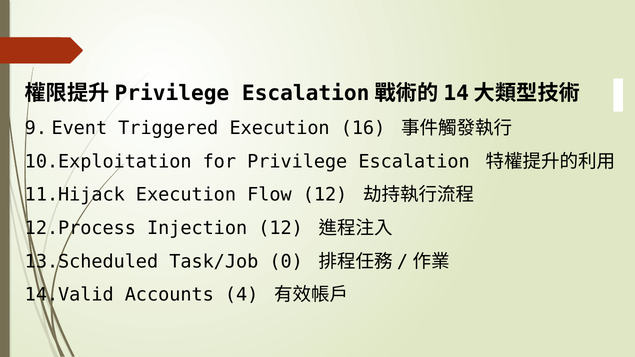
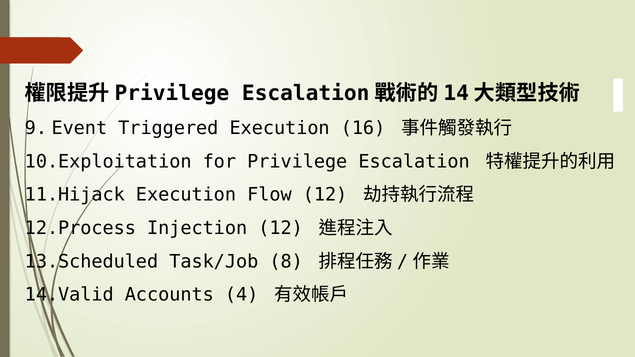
0: 0 -> 8
